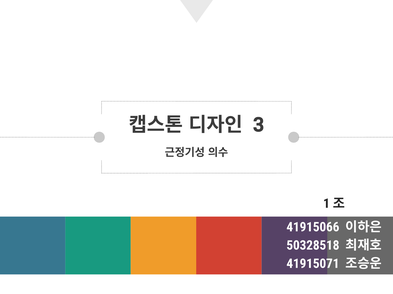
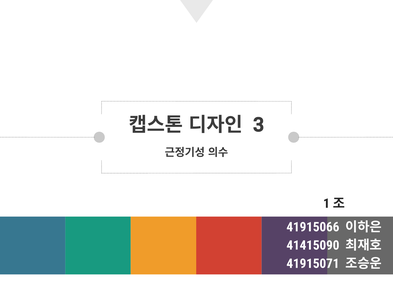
50328518: 50328518 -> 41415090
